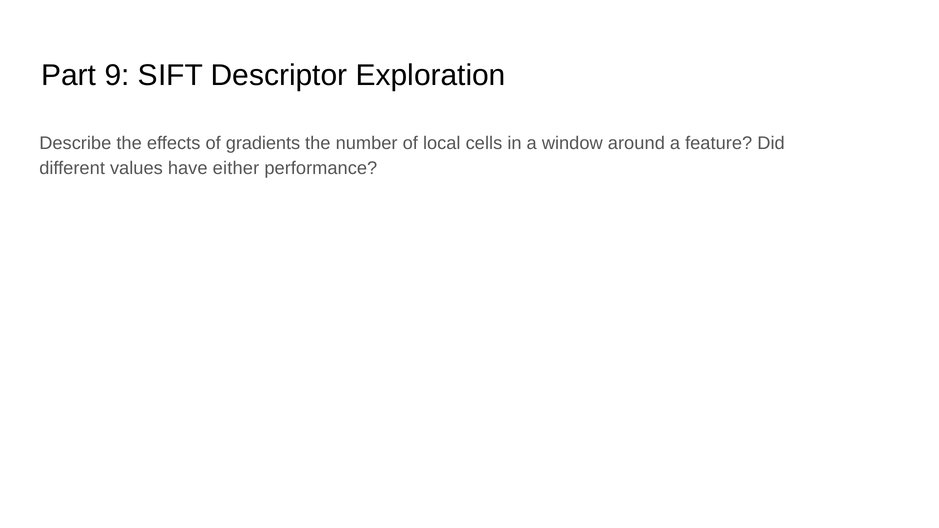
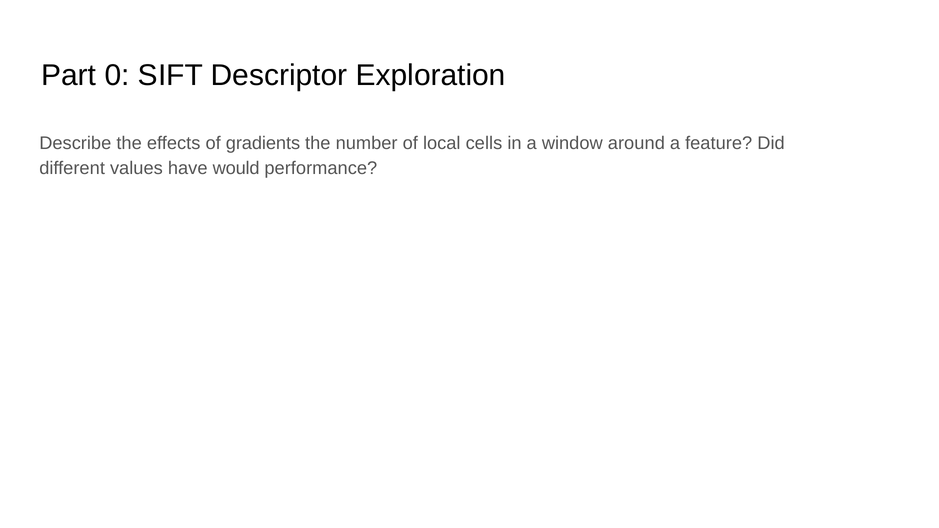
9: 9 -> 0
either: either -> would
